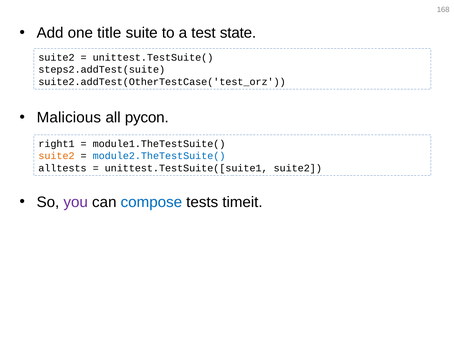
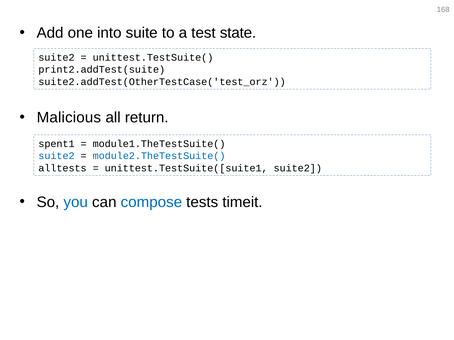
title: title -> into
steps2.addTest(suite: steps2.addTest(suite -> print2.addTest(suite
pycon: pycon -> return
right1: right1 -> spent1
suite2 at (57, 156) colour: orange -> blue
you colour: purple -> blue
